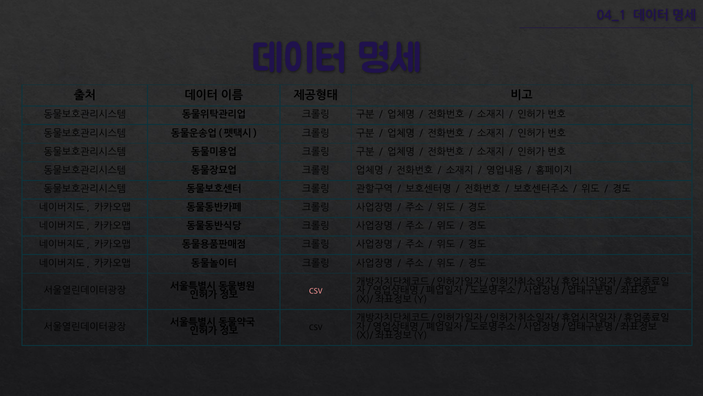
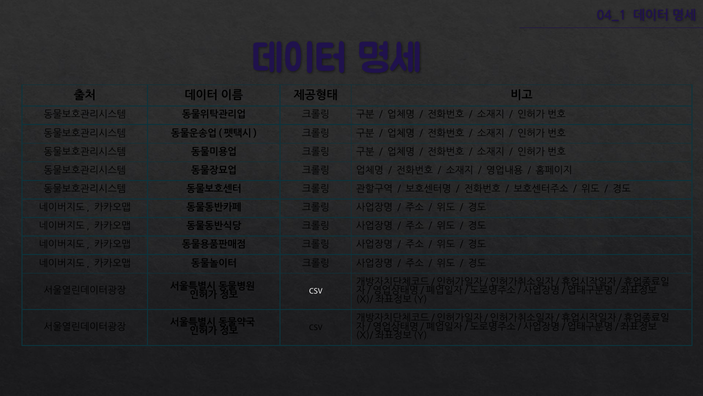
csv at (316, 290) colour: pink -> white
